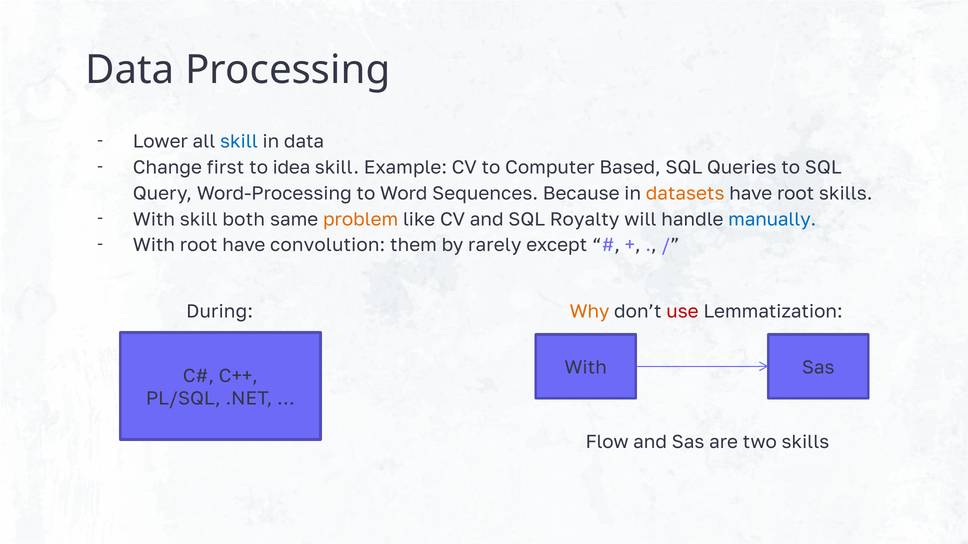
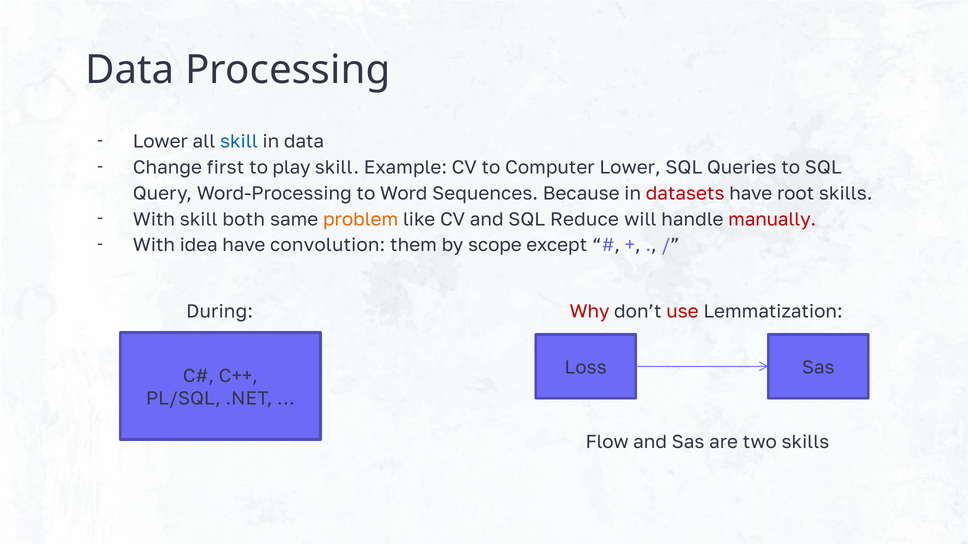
idea: idea -> play
Computer Based: Based -> Lower
datasets colour: orange -> red
Royalty: Royalty -> Reduce
manually colour: blue -> red
With root: root -> idea
rarely: rarely -> scope
Why colour: orange -> red
With at (586, 368): With -> Loss
